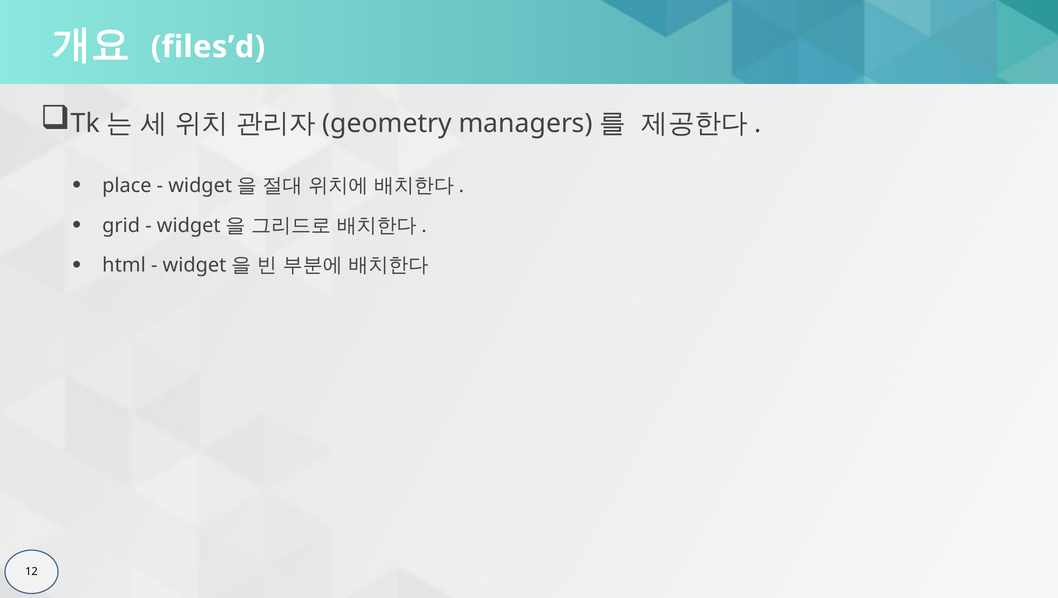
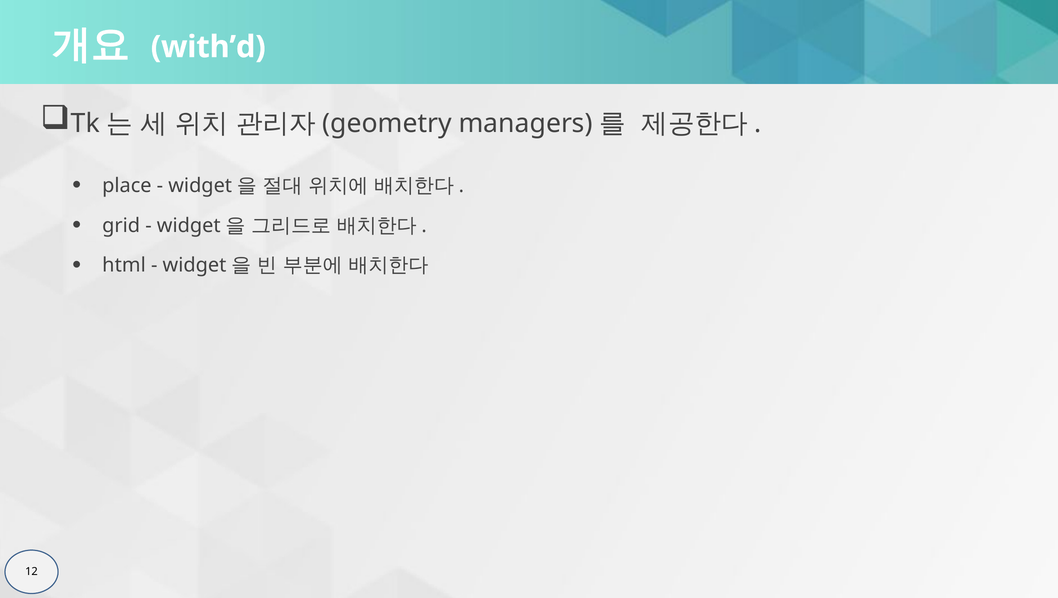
files’d: files’d -> with’d
